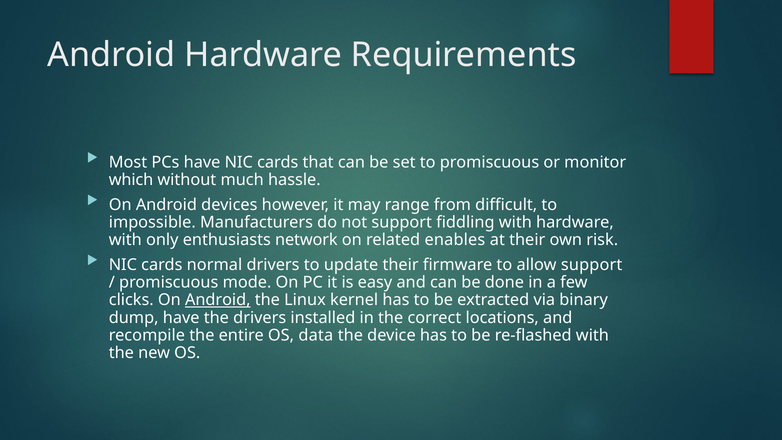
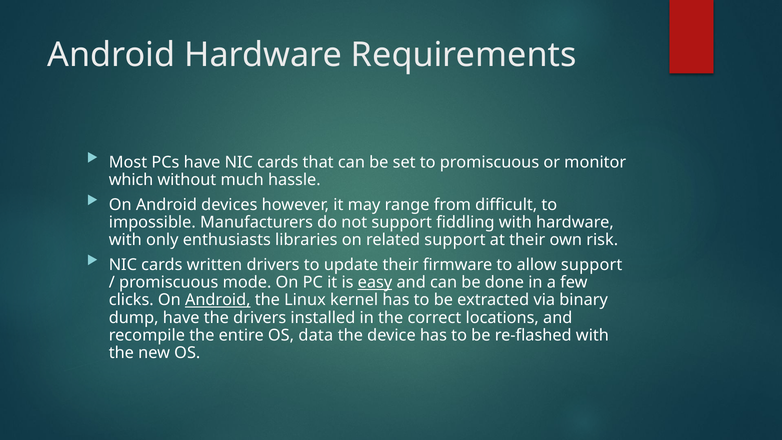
network: network -> libraries
related enables: enables -> support
normal: normal -> written
easy underline: none -> present
